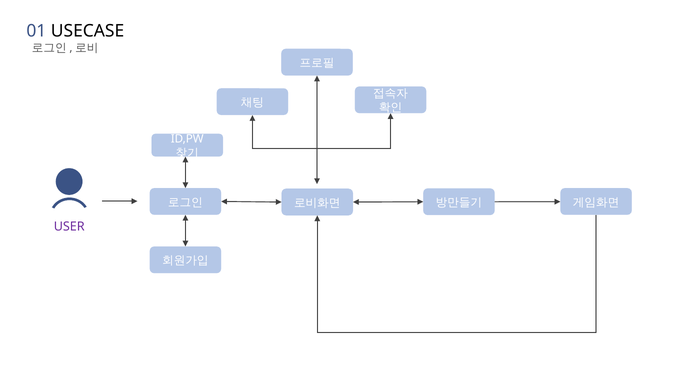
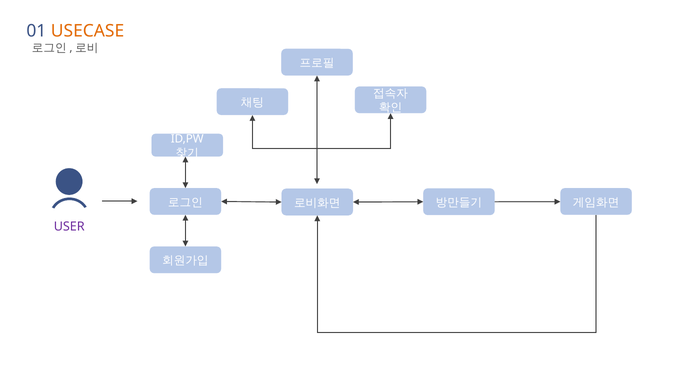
USECASE colour: black -> orange
